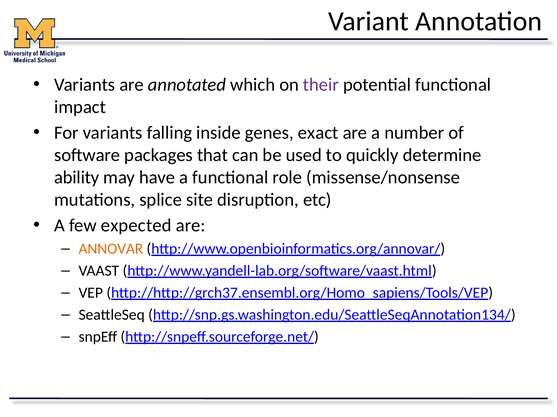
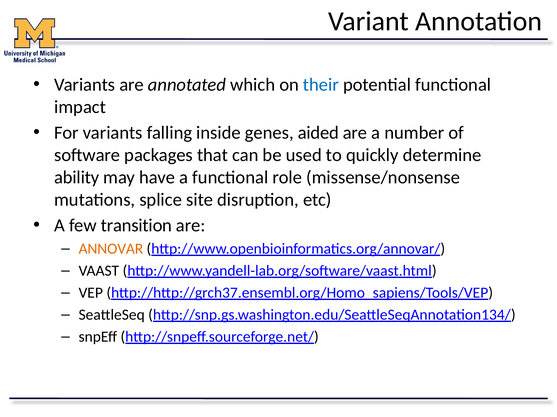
their colour: purple -> blue
exact: exact -> aided
expected: expected -> transition
